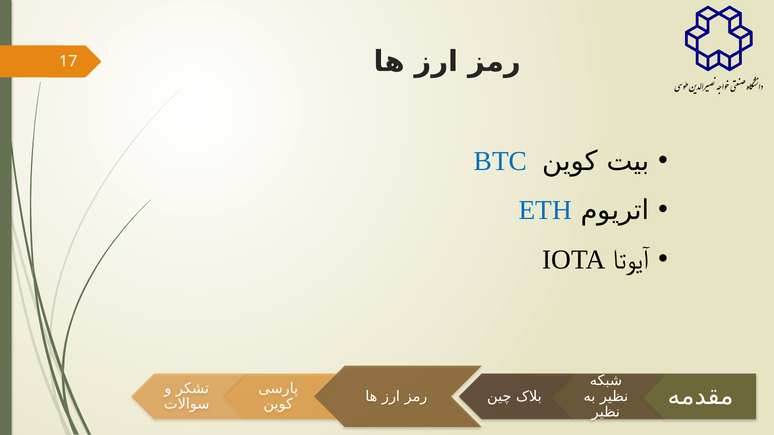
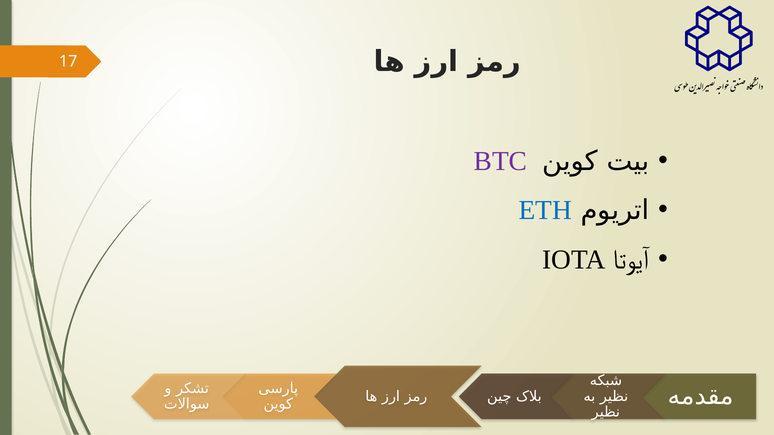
BTC colour: blue -> purple
